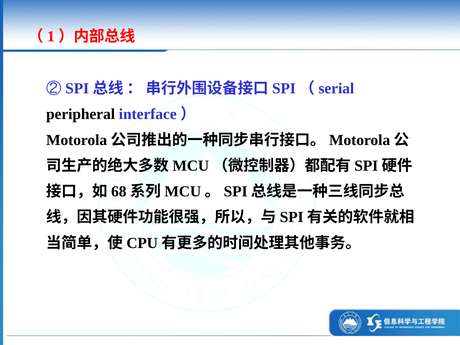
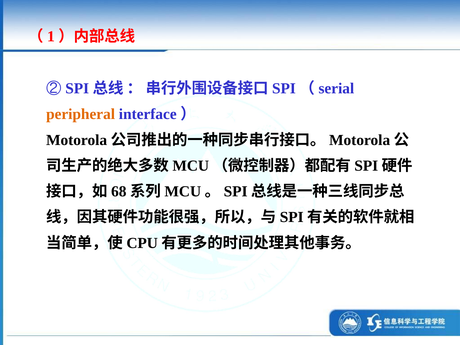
peripheral colour: black -> orange
